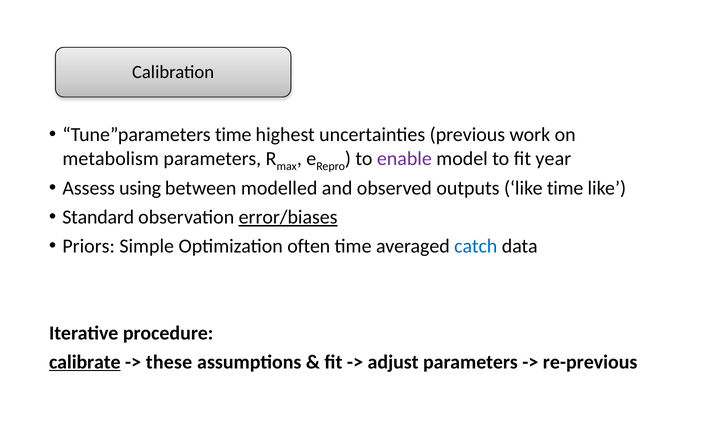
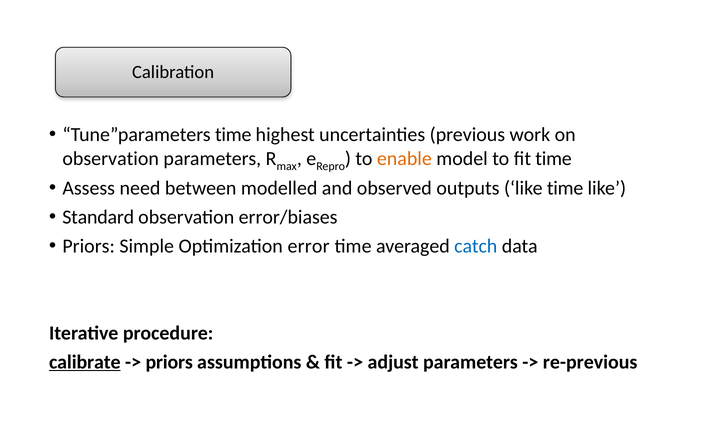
metabolism at (111, 159): metabolism -> observation
enable colour: purple -> orange
fit year: year -> time
using: using -> need
error/biases underline: present -> none
often: often -> error
these at (169, 362): these -> priors
